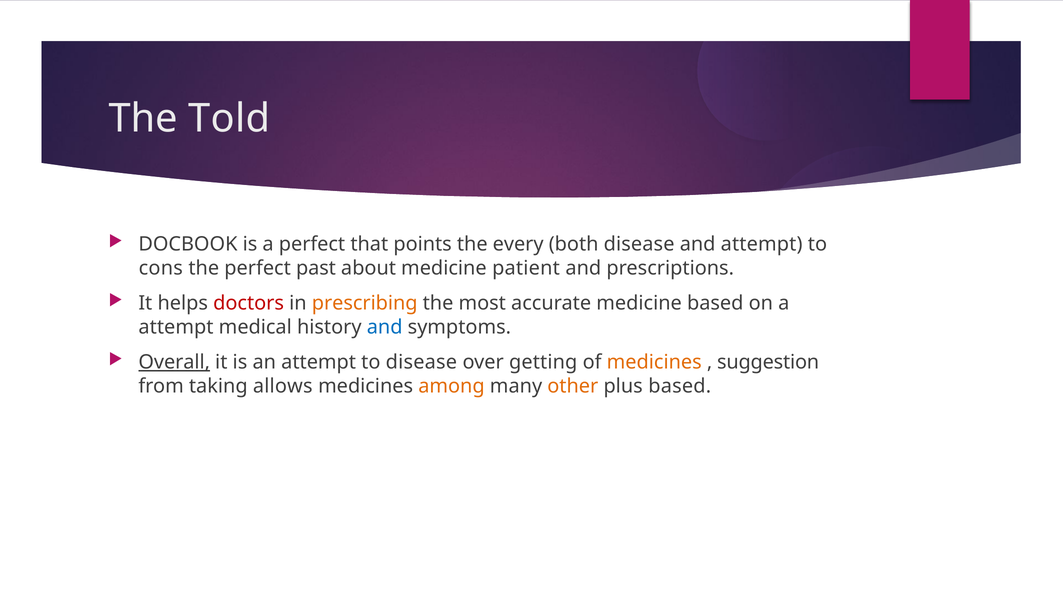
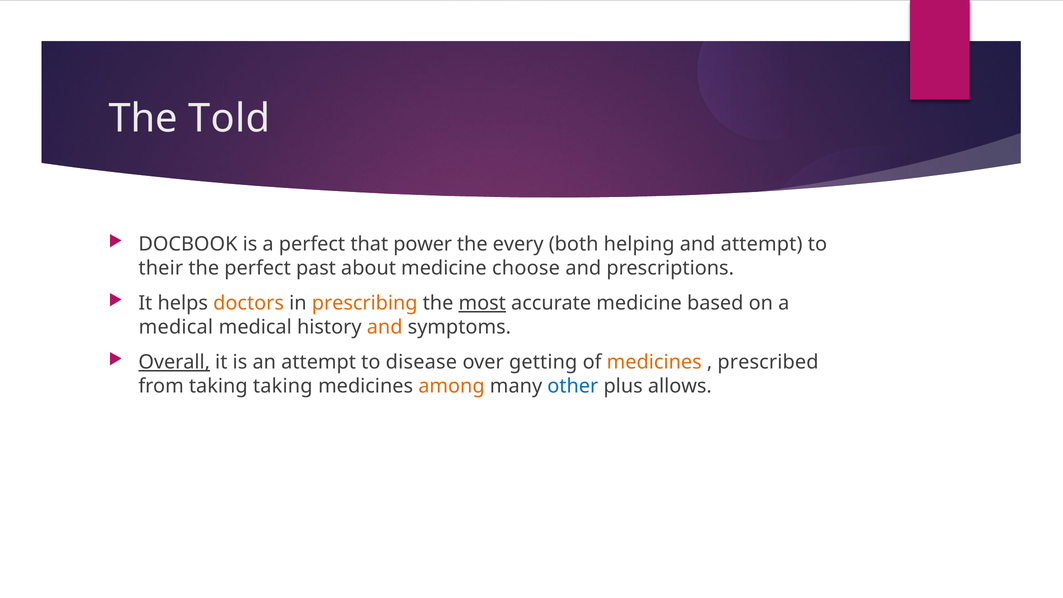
points: points -> power
both disease: disease -> helping
cons: cons -> their
patient: patient -> choose
doctors colour: red -> orange
most underline: none -> present
attempt at (176, 327): attempt -> medical
and at (385, 327) colour: blue -> orange
suggestion: suggestion -> prescribed
taking allows: allows -> taking
other colour: orange -> blue
plus based: based -> allows
